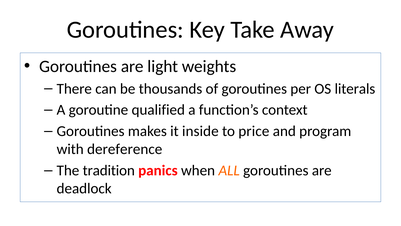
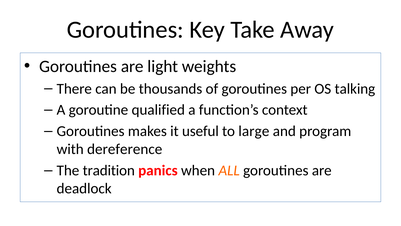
literals: literals -> talking
inside: inside -> useful
price: price -> large
